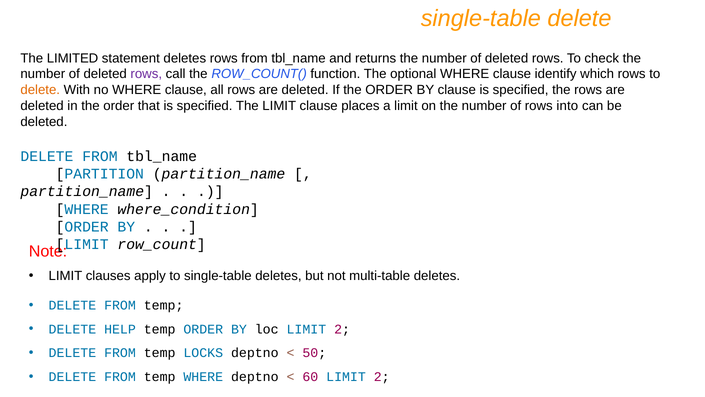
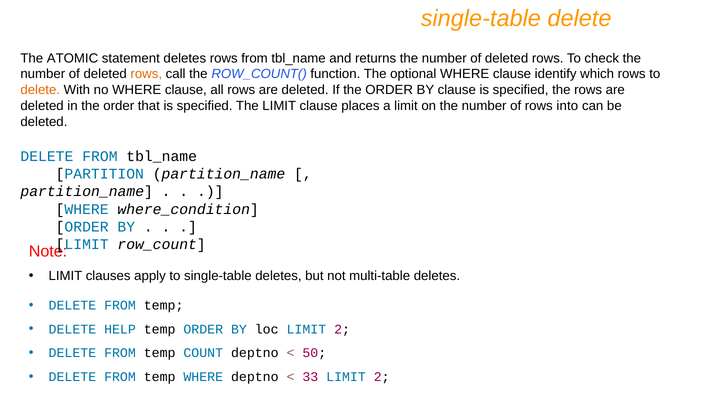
LIMITED: LIMITED -> ATOMIC
rows at (146, 74) colour: purple -> orange
LOCKS: LOCKS -> COUNT
60: 60 -> 33
